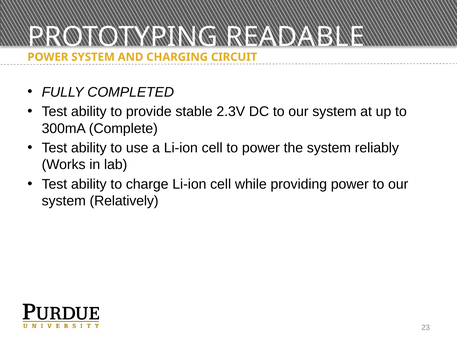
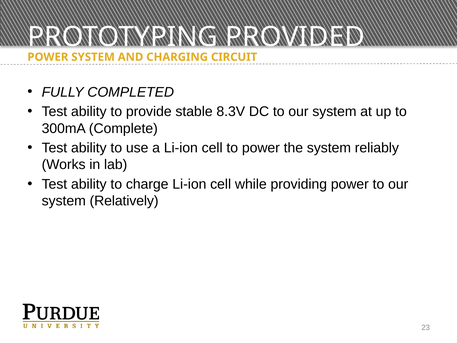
READABLE: READABLE -> PROVIDED
2.3V: 2.3V -> 8.3V
